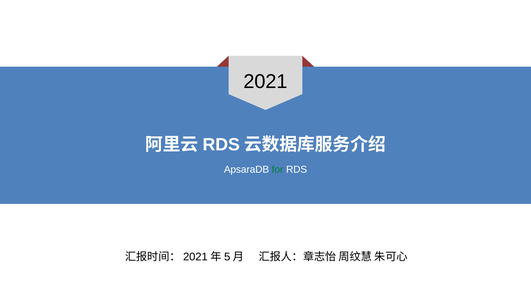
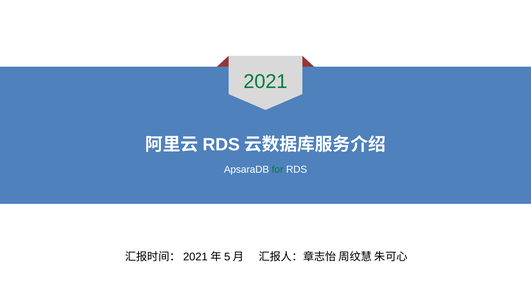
2021 colour: black -> green
